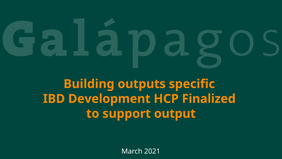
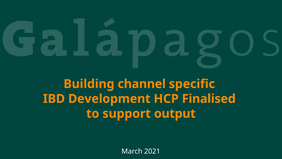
outputs: outputs -> channel
Finalized: Finalized -> Finalised
